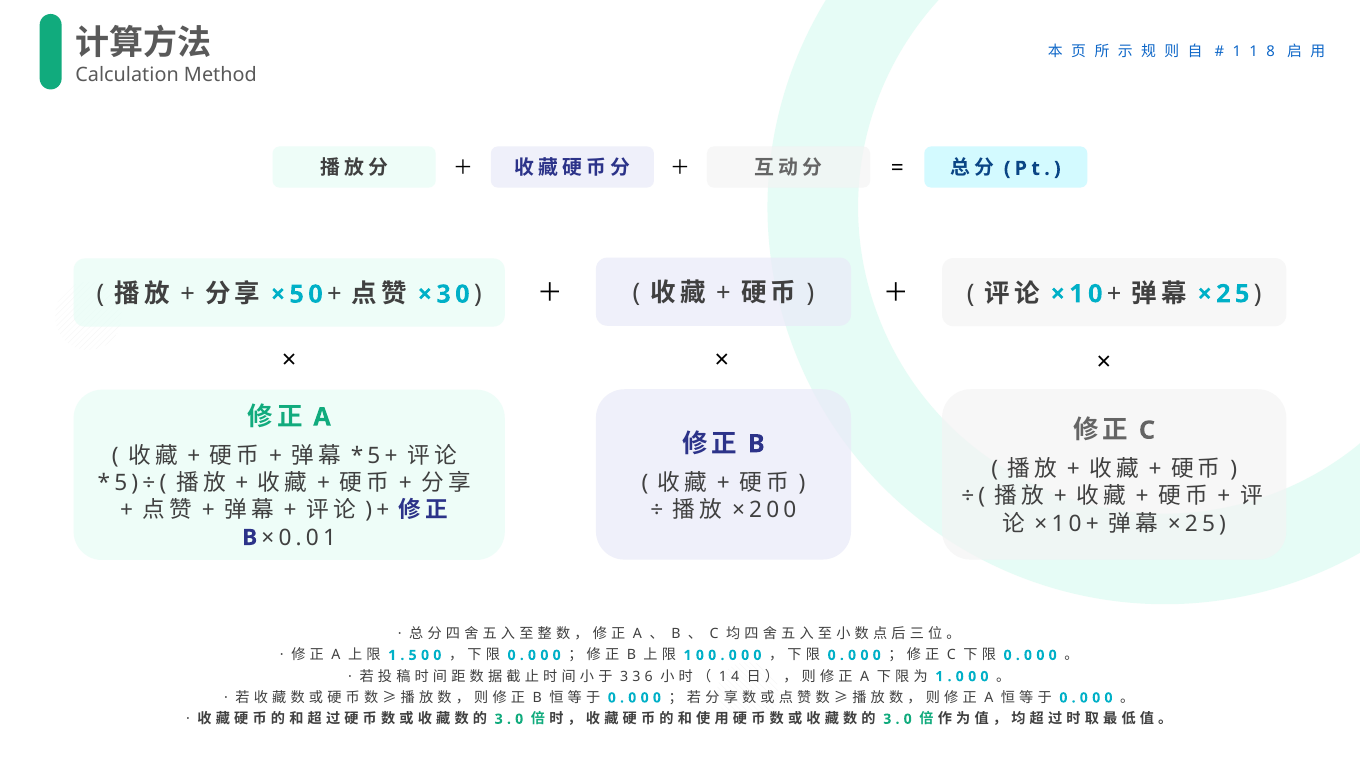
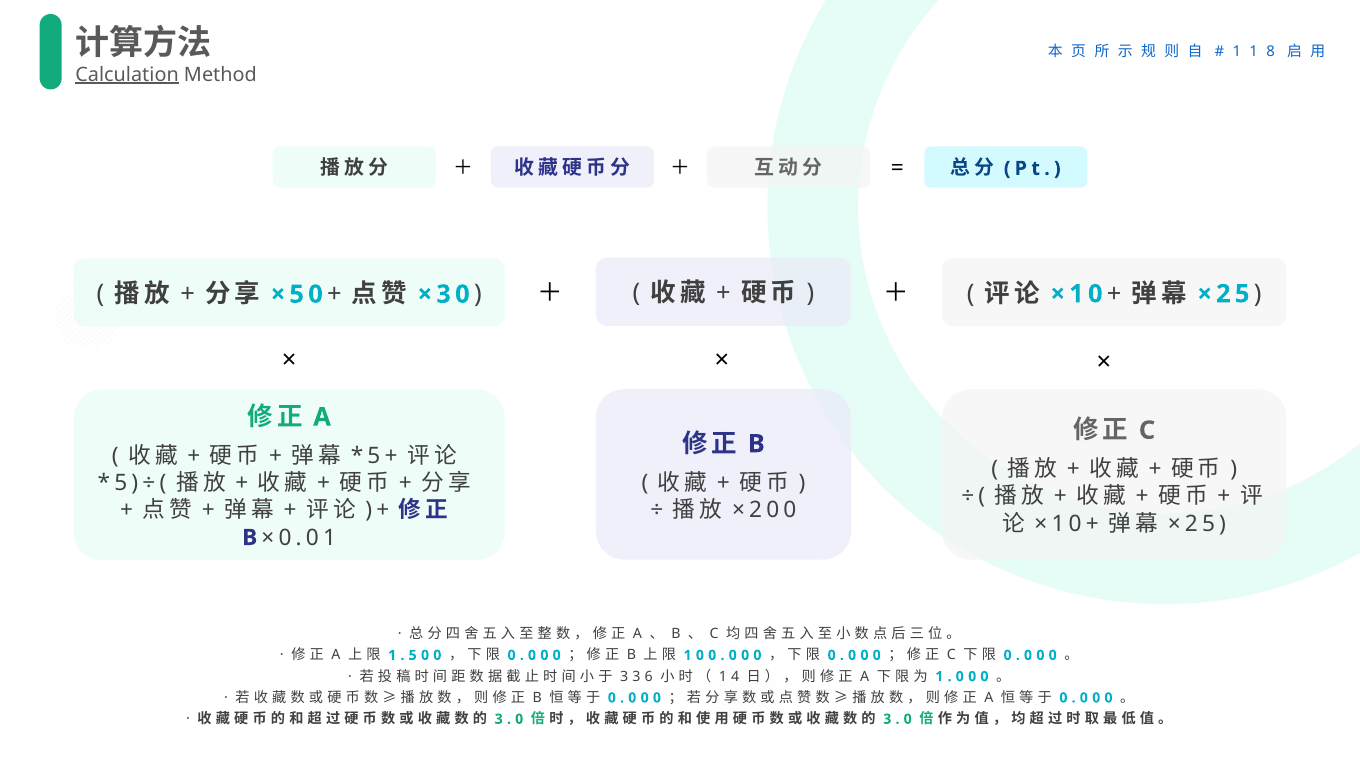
Calculation underline: none -> present
